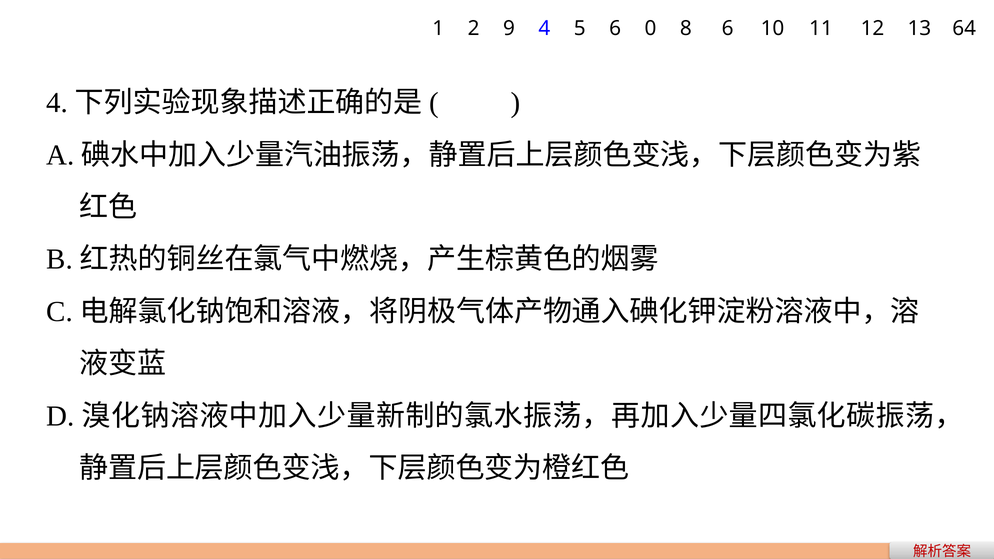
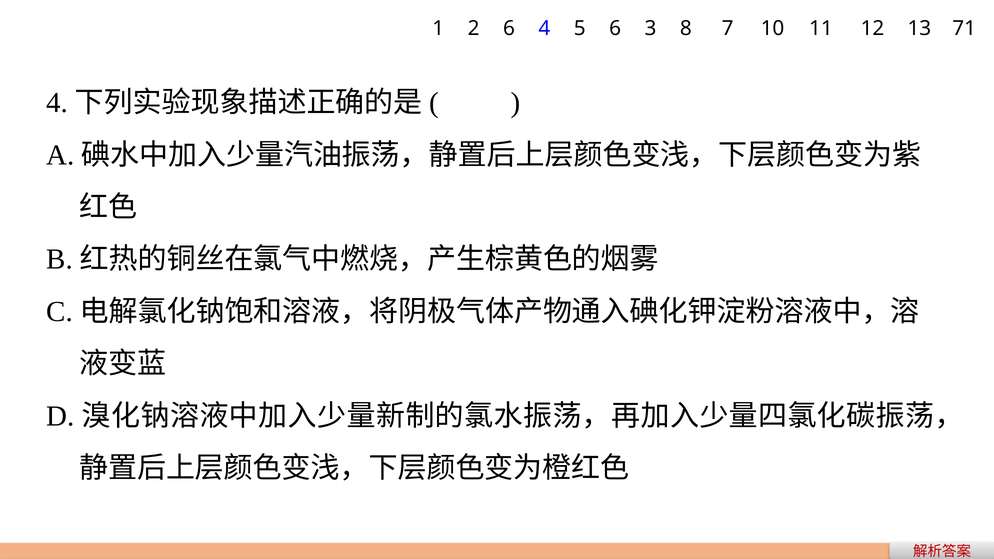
2 9: 9 -> 6
0: 0 -> 3
8 6: 6 -> 7
64: 64 -> 71
